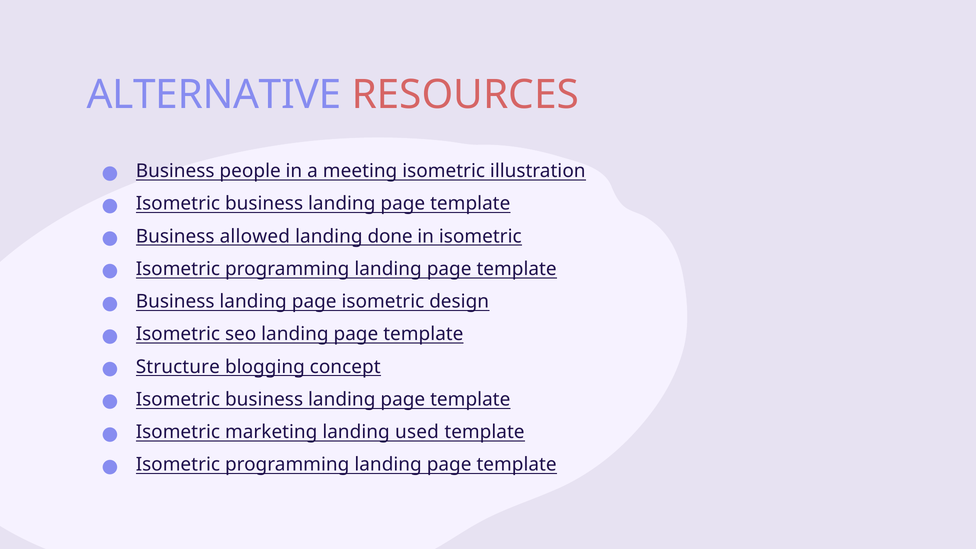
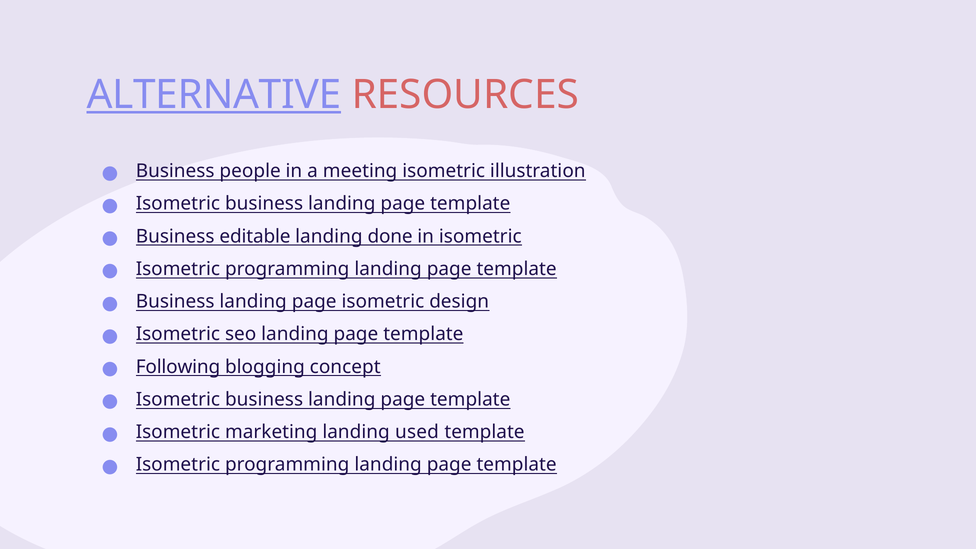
ALTERNATIVE underline: none -> present
allowed: allowed -> editable
Structure: Structure -> Following
